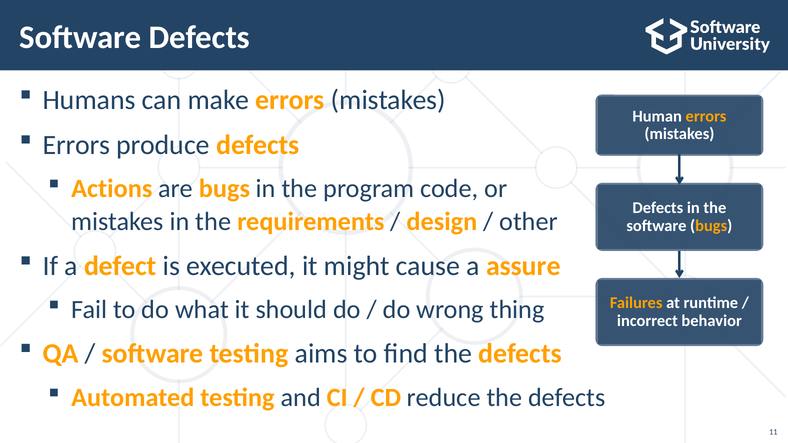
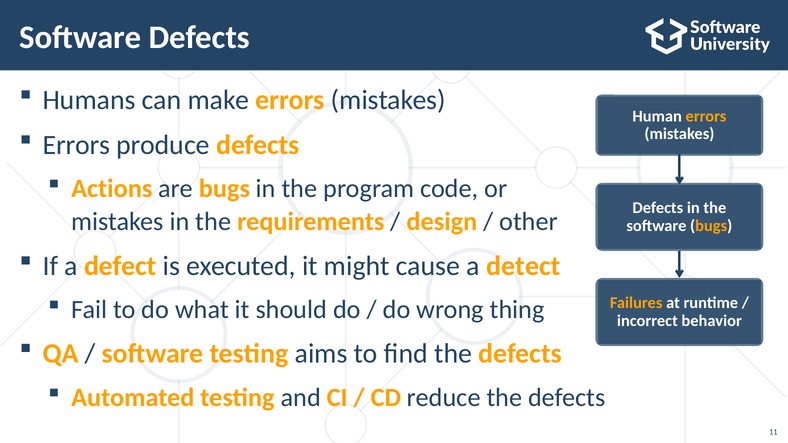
assure: assure -> detect
